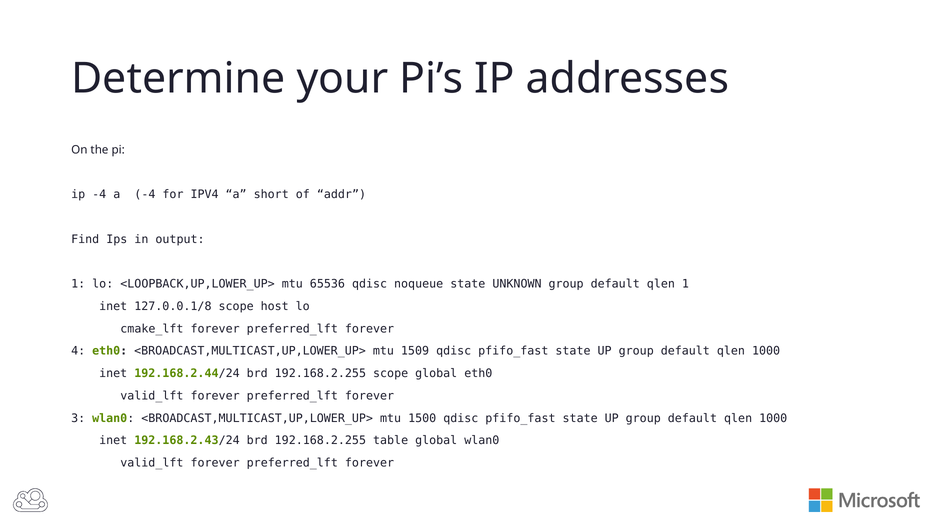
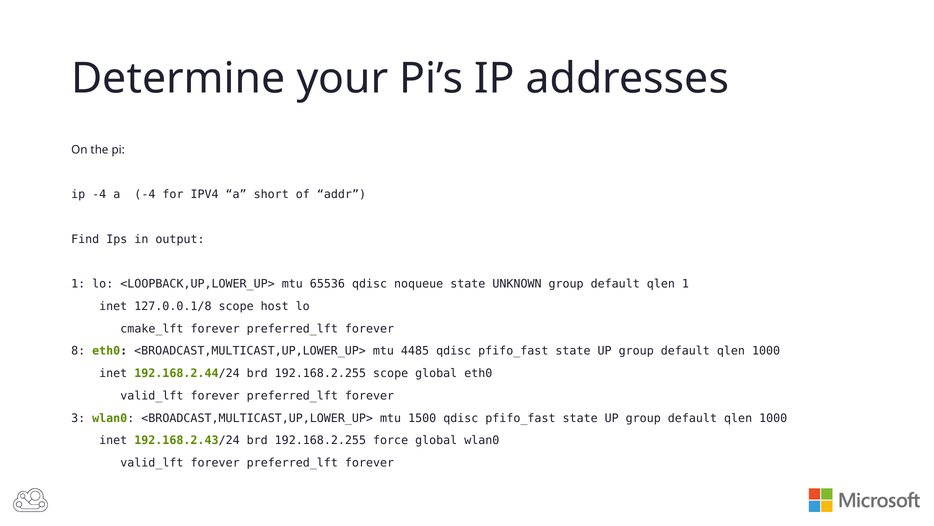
4: 4 -> 8
1509: 1509 -> 4485
table: table -> force
